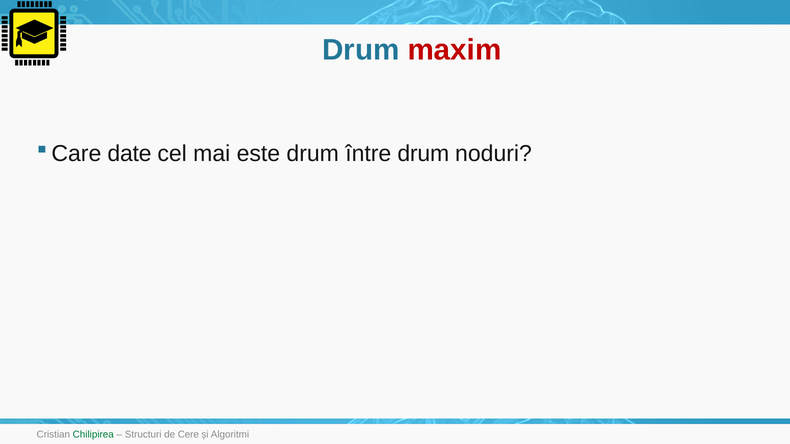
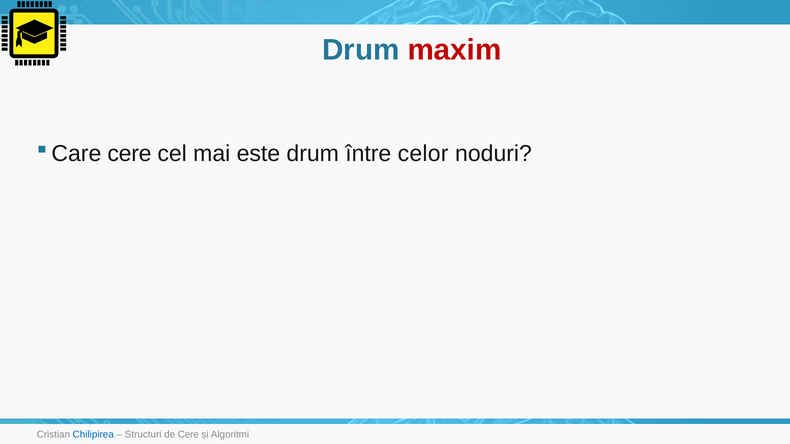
date at (129, 154): date -> cere
între drum: drum -> celor
Chilipirea colour: green -> blue
